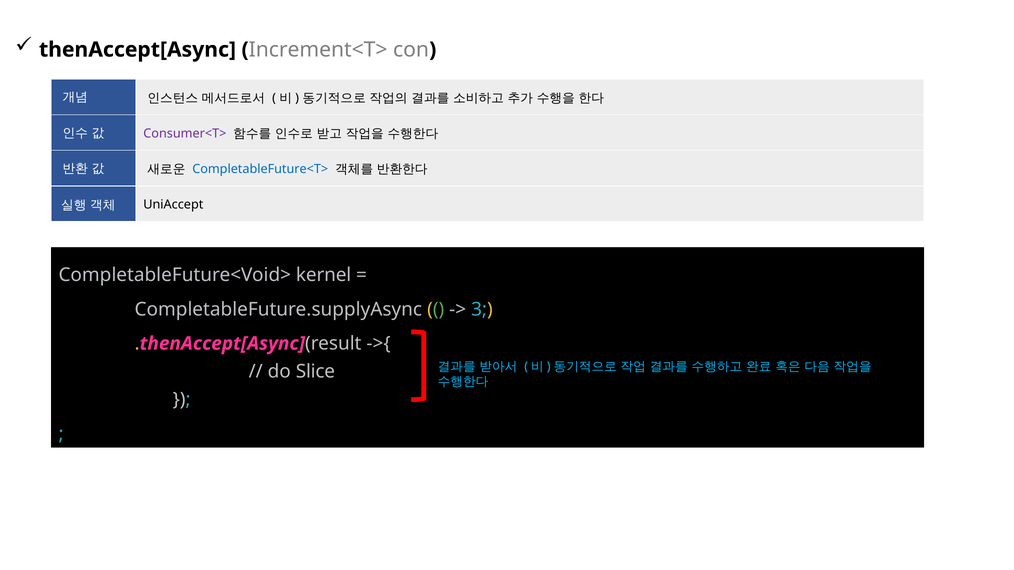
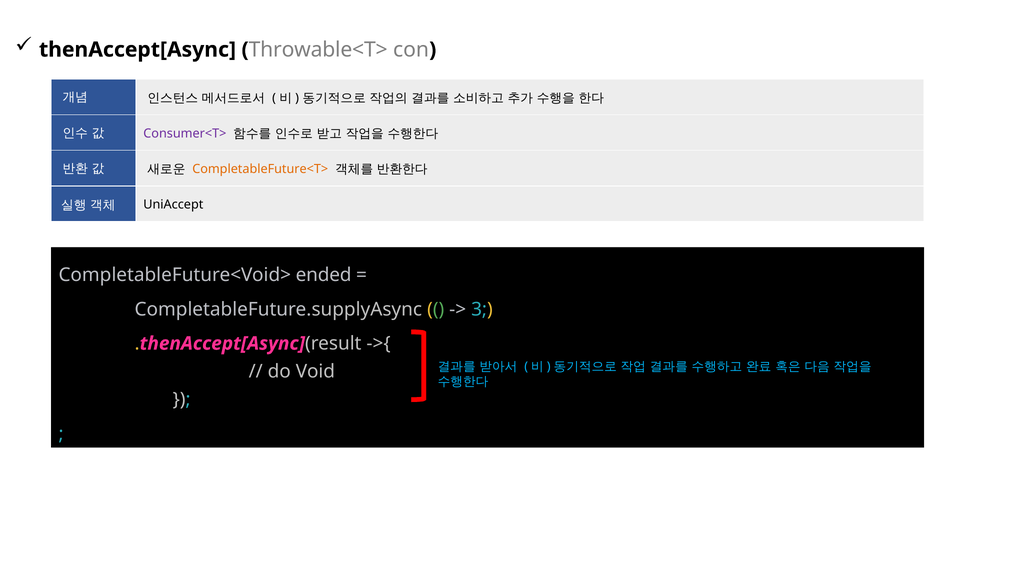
Increment<T>: Increment<T> -> Throwable<T>
CompletableFuture<T> colour: blue -> orange
kernel: kernel -> ended
Slice: Slice -> Void
